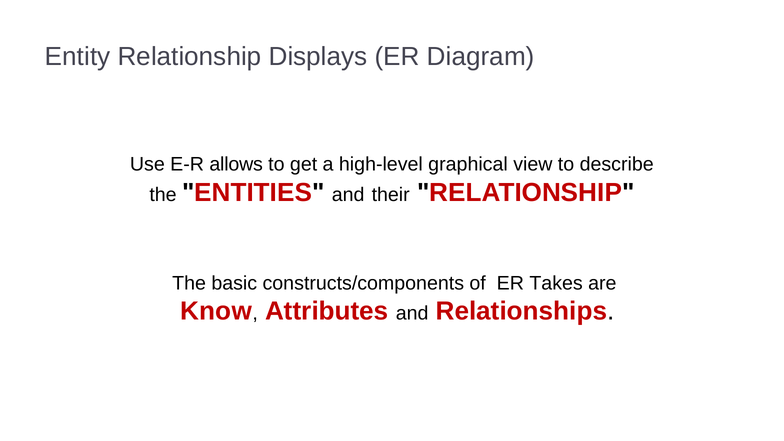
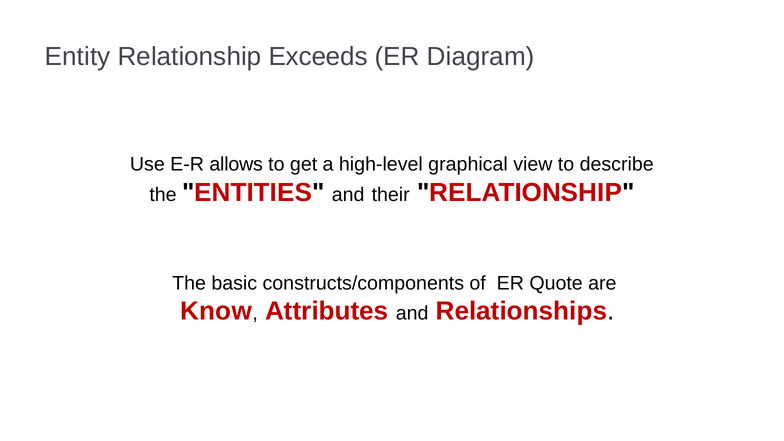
Displays: Displays -> Exceeds
Takes: Takes -> Quote
